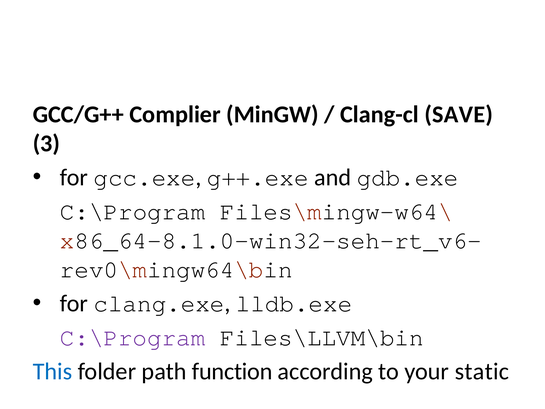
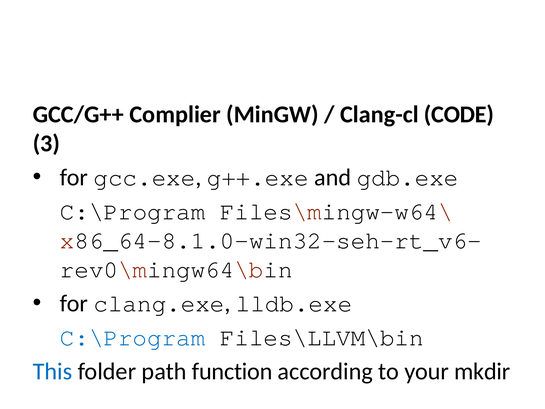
SAVE: SAVE -> CODE
C:\Program at (133, 337) colour: purple -> blue
static: static -> mkdir
